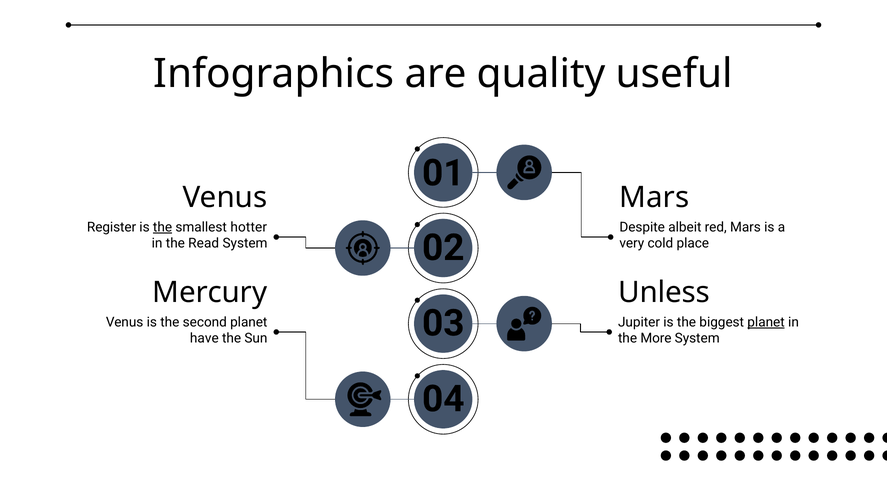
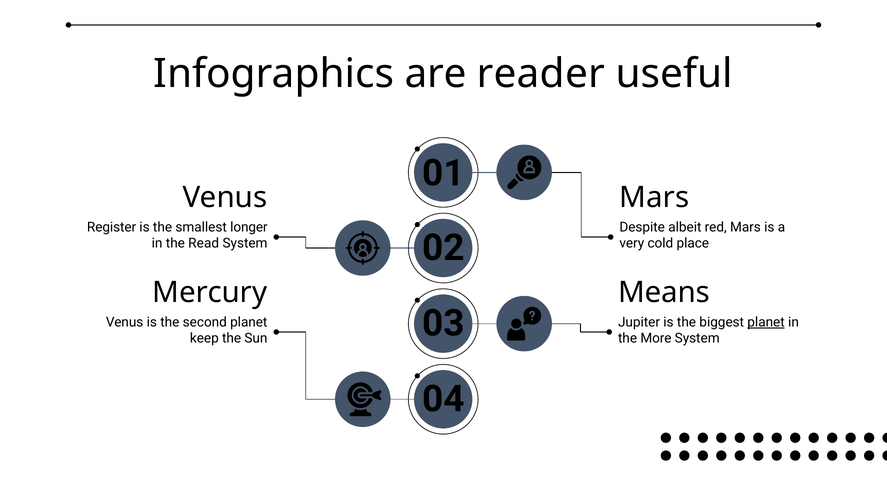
quality: quality -> reader
the at (163, 227) underline: present -> none
hotter: hotter -> longer
Unless: Unless -> Means
have: have -> keep
